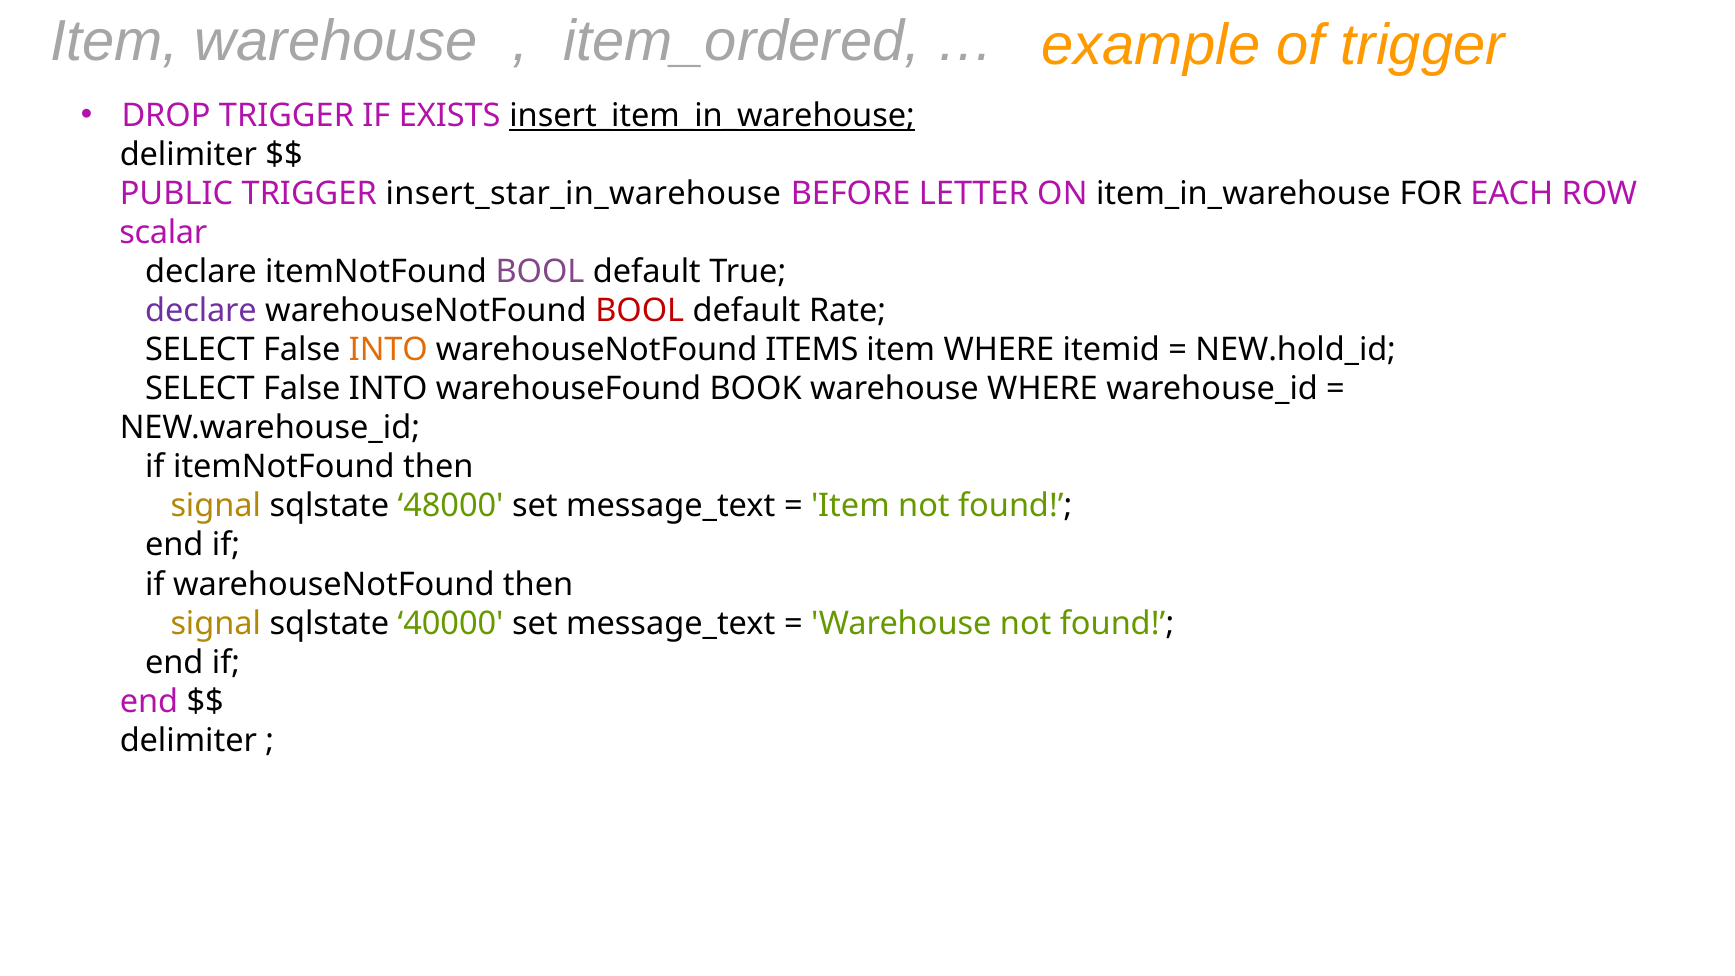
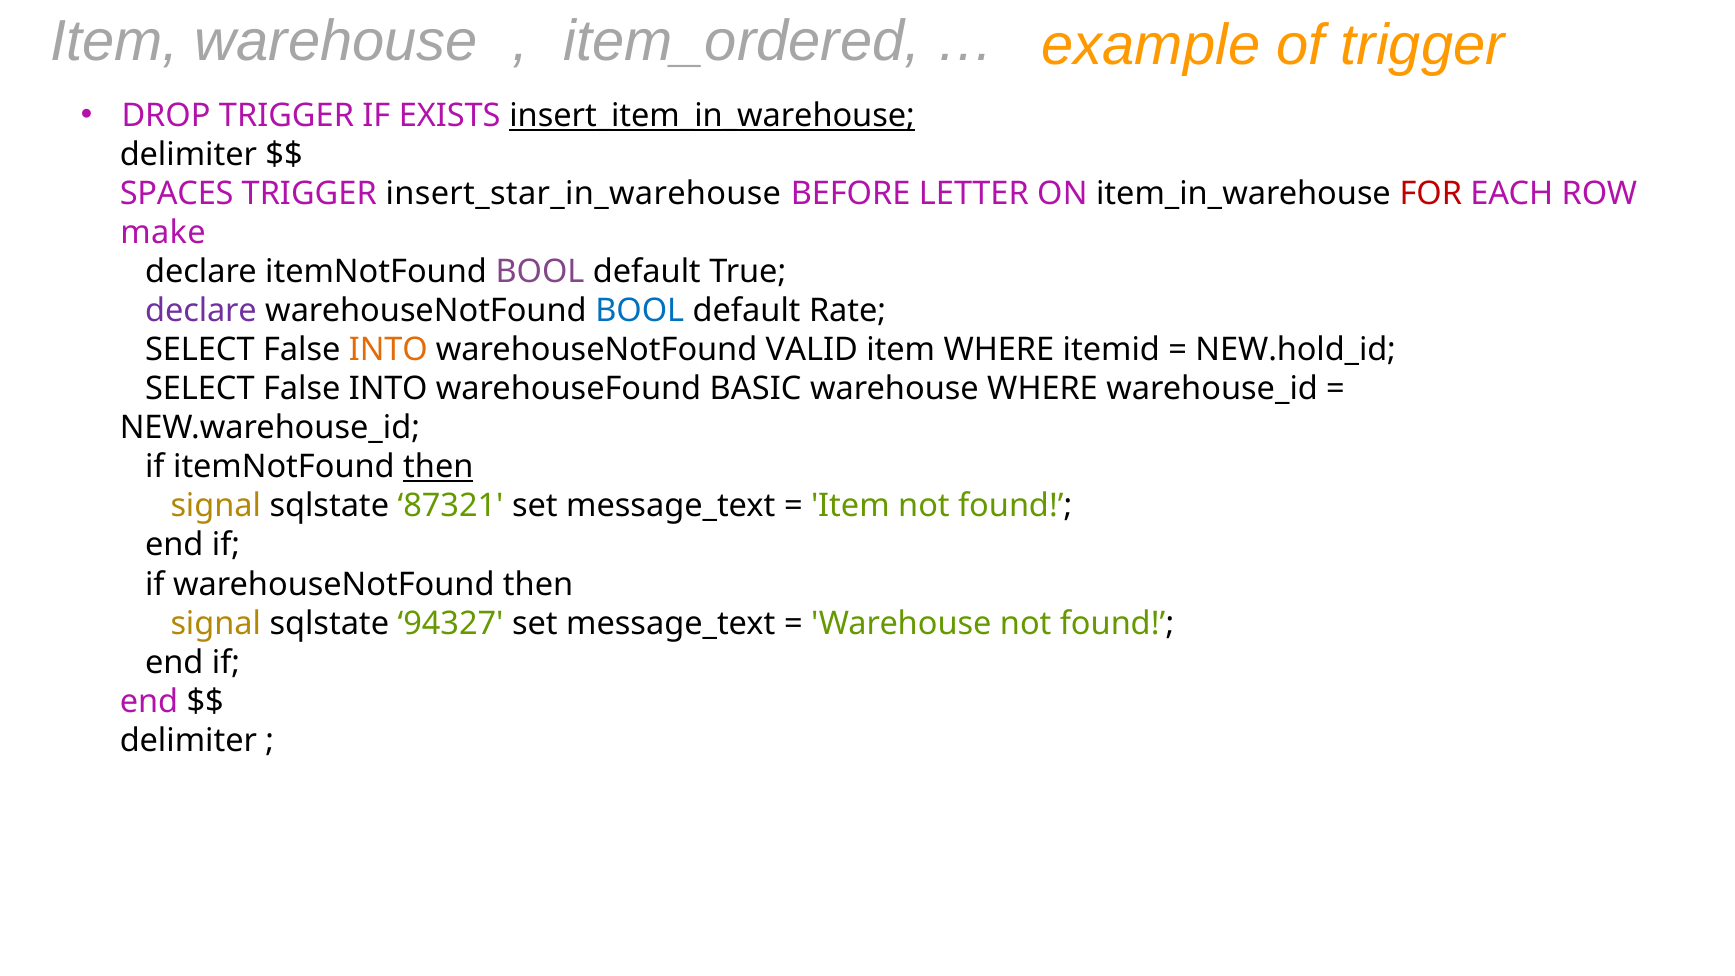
PUBLIC: PUBLIC -> SPACES
FOR colour: black -> red
scalar: scalar -> make
BOOL at (640, 311) colour: red -> blue
ITEMS: ITEMS -> VALID
BOOK: BOOK -> BASIC
then at (438, 467) underline: none -> present
48000: 48000 -> 87321
40000: 40000 -> 94327
